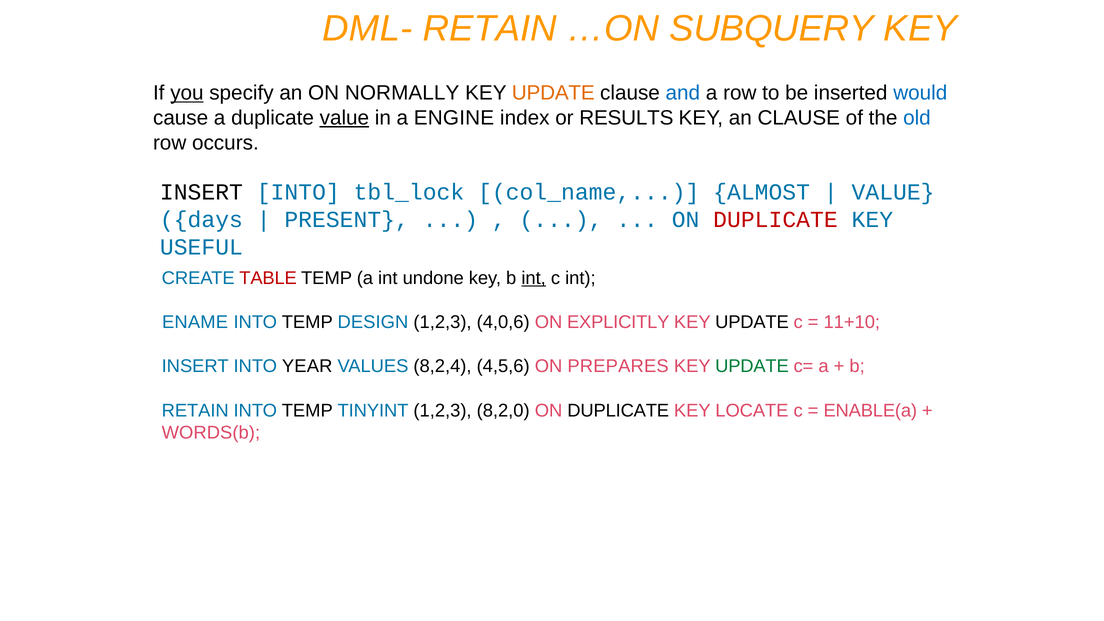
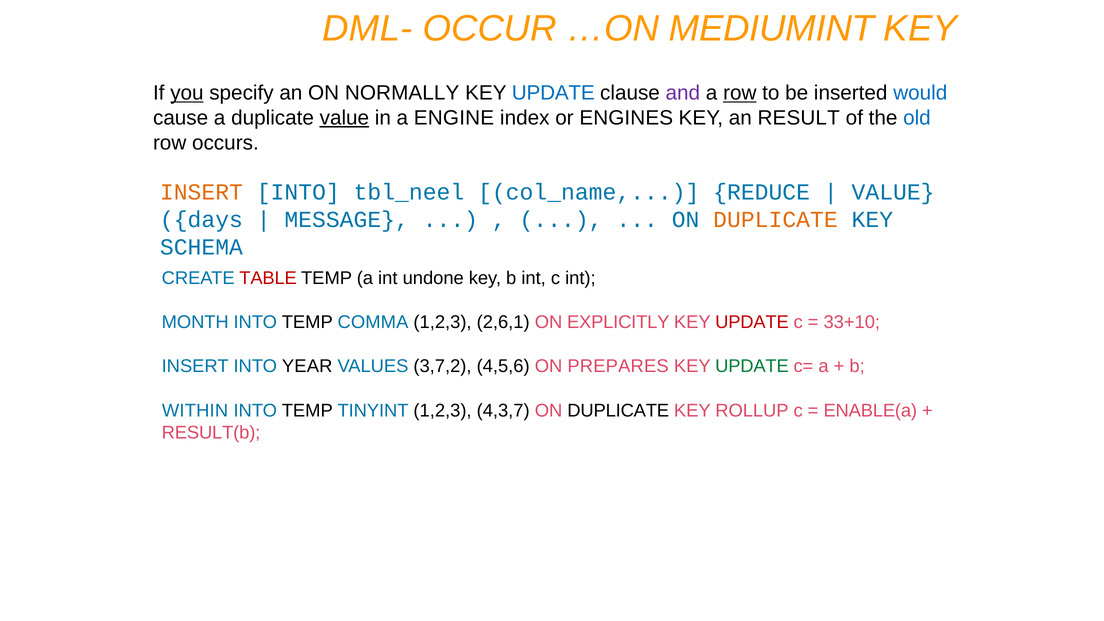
DML- RETAIN: RETAIN -> OCCUR
SUBQUERY: SUBQUERY -> MEDIUMINT
UPDATE at (553, 93) colour: orange -> blue
and colour: blue -> purple
row at (740, 93) underline: none -> present
RESULTS: RESULTS -> ENGINES
an CLAUSE: CLAUSE -> RESULT
INSERT at (201, 192) colour: black -> orange
tbl_lock: tbl_lock -> tbl_neel
ALMOST: ALMOST -> REDUCE
PRESENT: PRESENT -> MESSAGE
DUPLICATE at (775, 220) colour: red -> orange
USEFUL: USEFUL -> SCHEMA
int at (534, 278) underline: present -> none
ENAME: ENAME -> MONTH
DESIGN: DESIGN -> COMMA
4,0,6: 4,0,6 -> 2,6,1
UPDATE at (752, 322) colour: black -> red
11+10: 11+10 -> 33+10
8,2,4: 8,2,4 -> 3,7,2
RETAIN at (195, 411): RETAIN -> WITHIN
8,2,0: 8,2,0 -> 4,3,7
LOCATE: LOCATE -> ROLLUP
WORDS(b: WORDS(b -> RESULT(b
